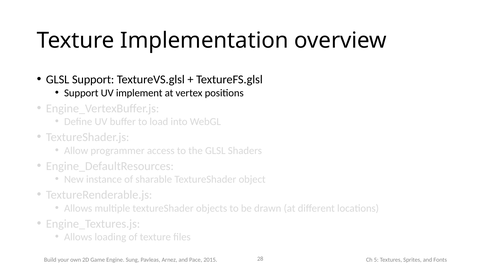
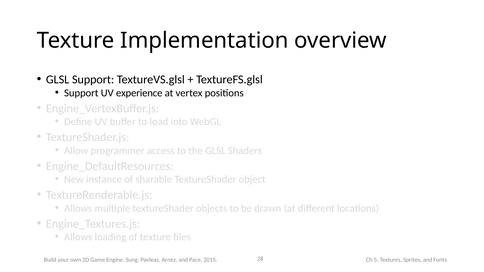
implement: implement -> experience
